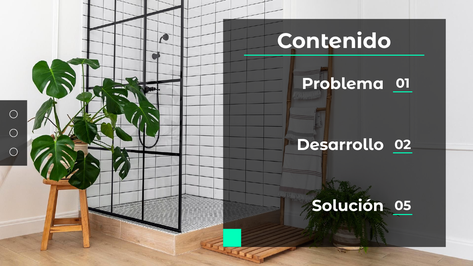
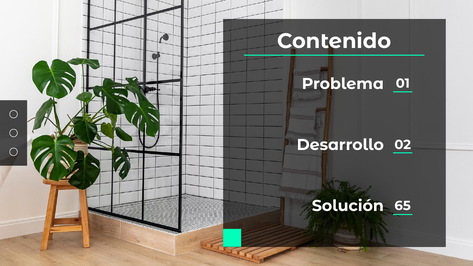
05: 05 -> 65
